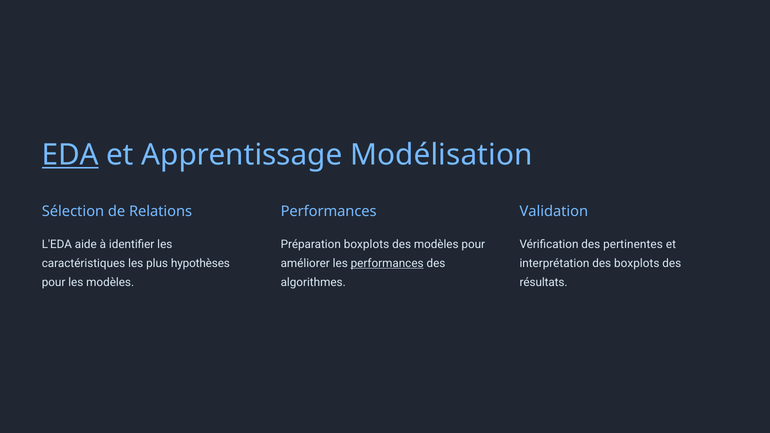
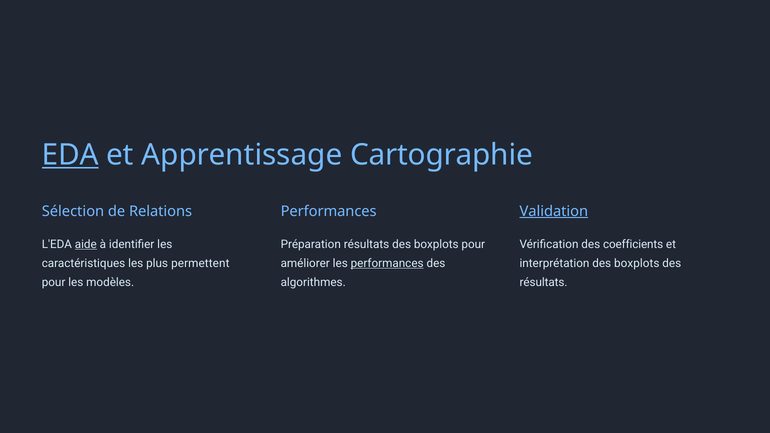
Modélisation: Modélisation -> Cartographie
Validation underline: none -> present
aide underline: none -> present
Préparation boxplots: boxplots -> résultats
modèles at (436, 244): modèles -> boxplots
pertinentes: pertinentes -> coefficients
hypothèses: hypothèses -> permettent
